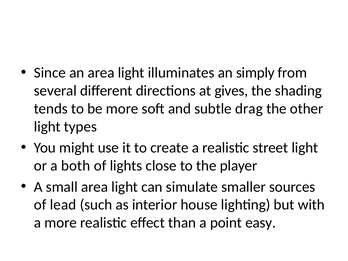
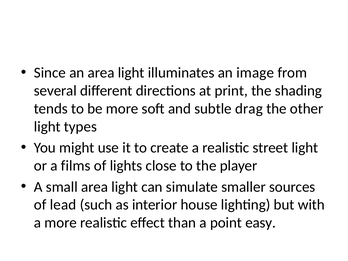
simply: simply -> image
gives: gives -> print
both: both -> films
